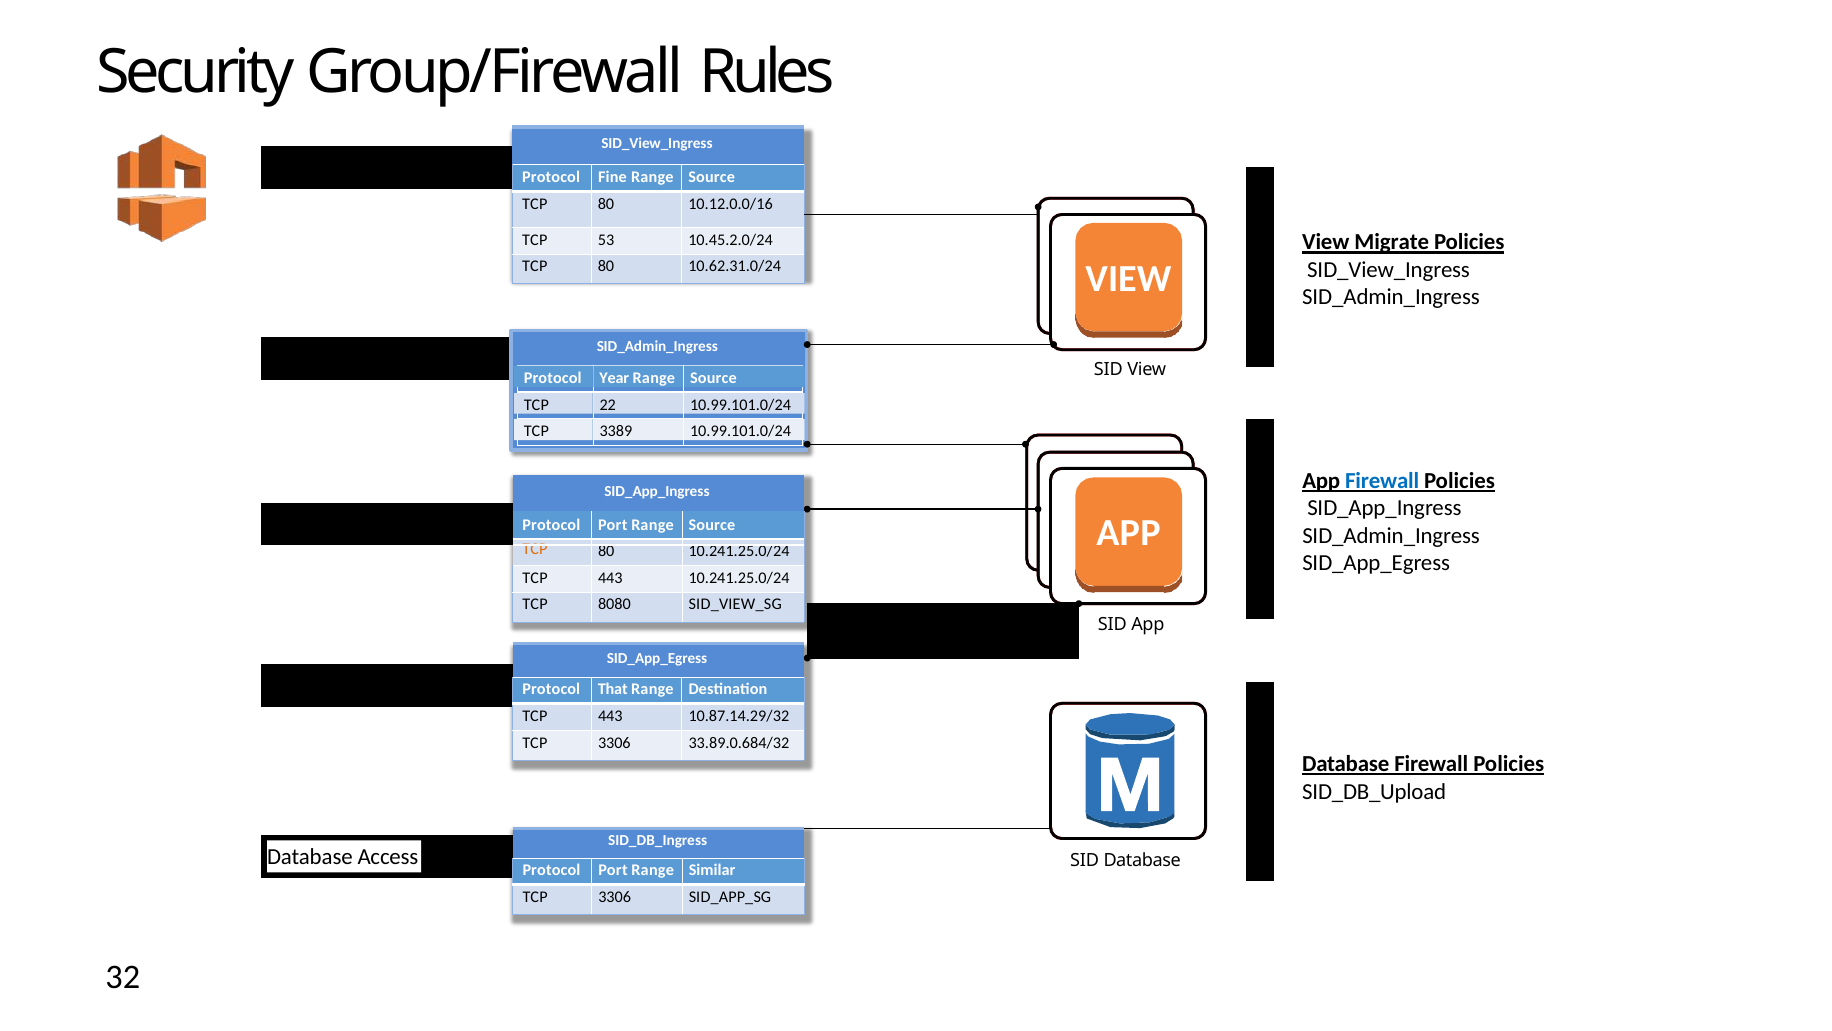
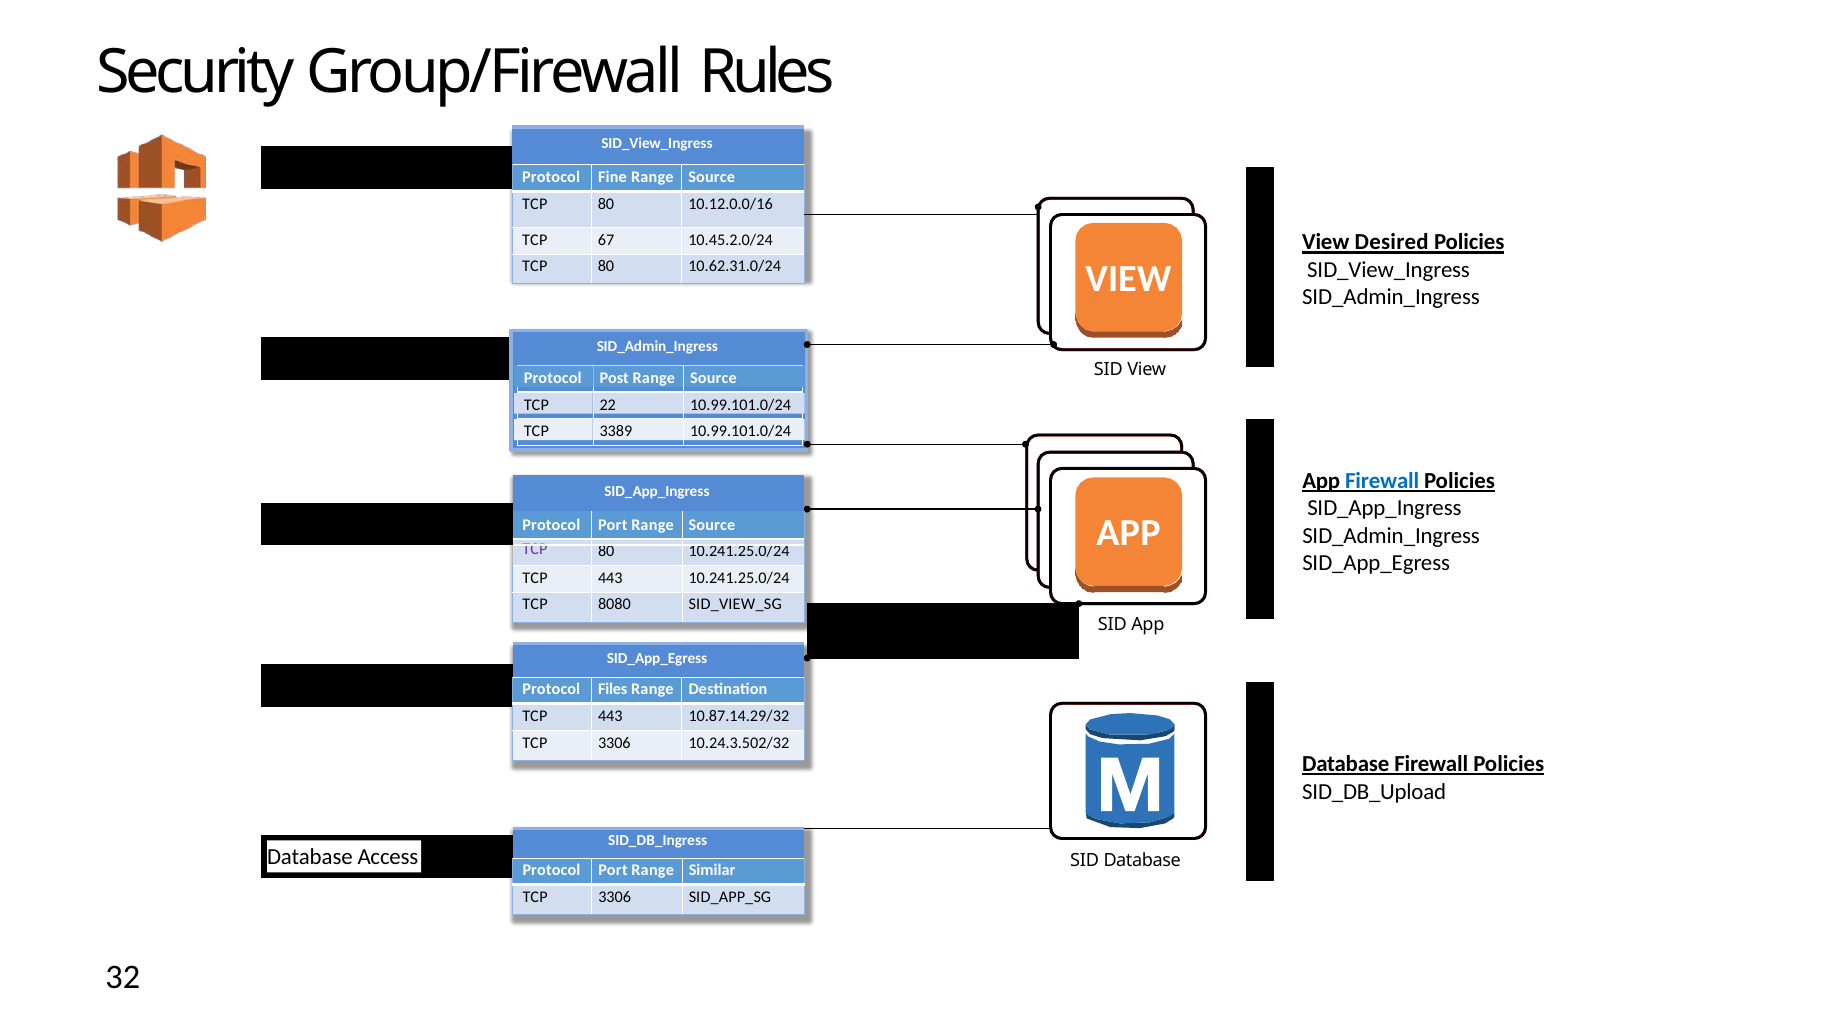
Migrate: Migrate -> Desired
53: 53 -> 67
Year: Year -> Post
TCP at (535, 549) colour: orange -> purple
That: That -> Files
33.89.0.684/32: 33.89.0.684/32 -> 10.24.3.502/32
